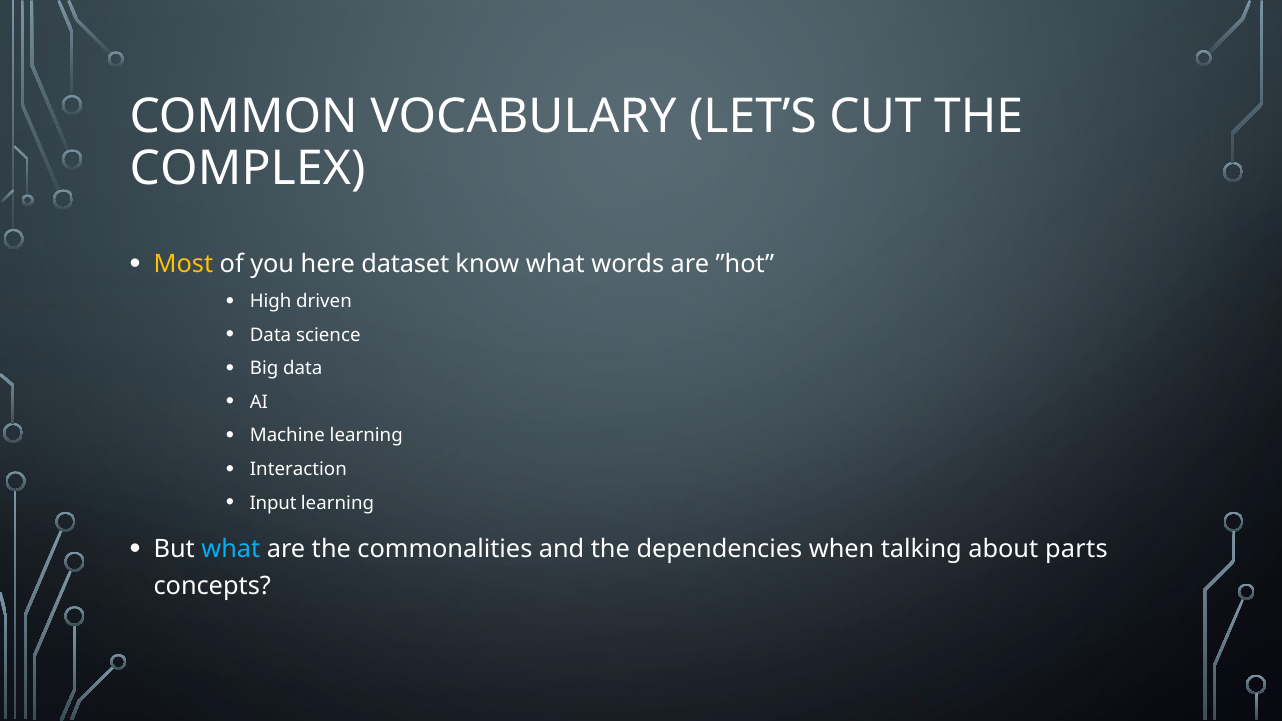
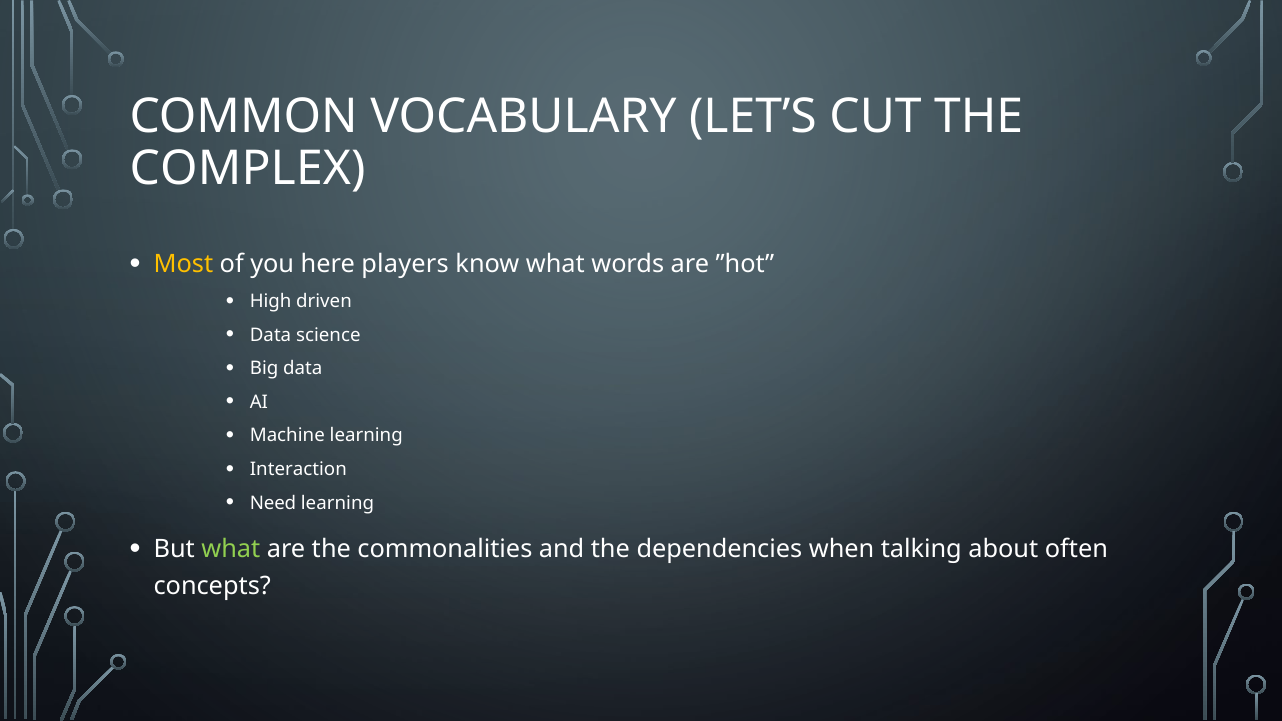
dataset: dataset -> players
Input: Input -> Need
what at (231, 549) colour: light blue -> light green
parts: parts -> often
